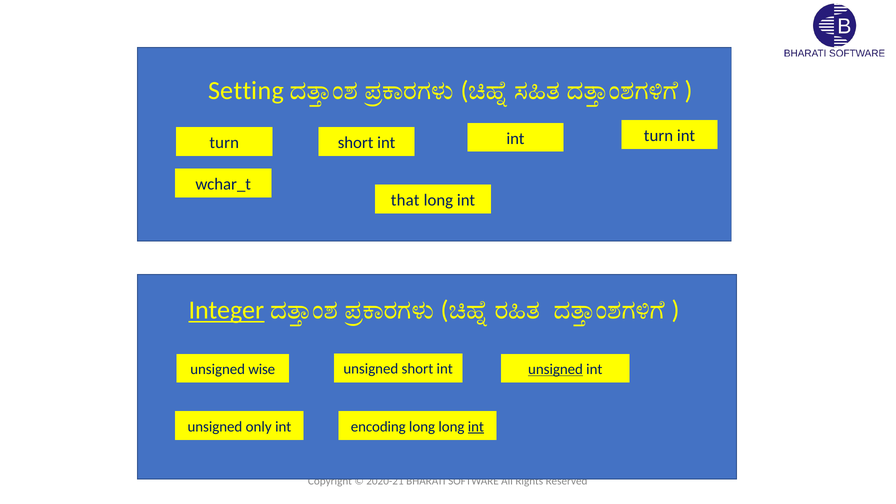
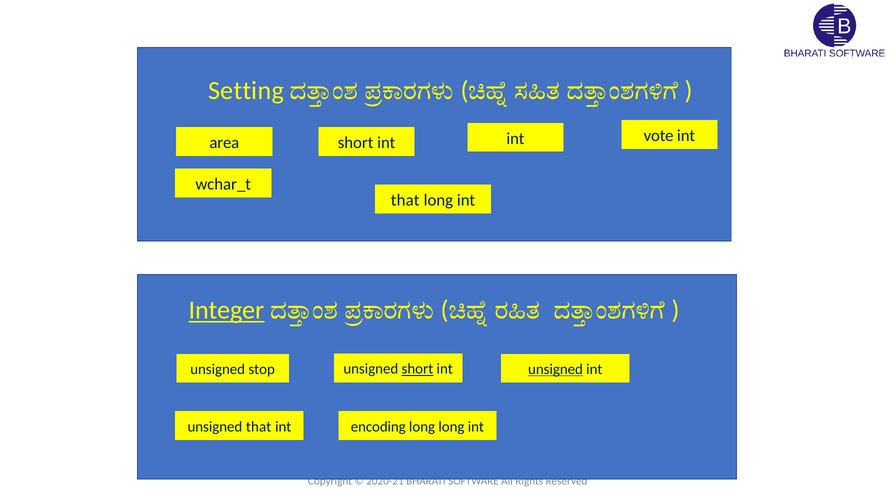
turn at (224, 143): turn -> area
int turn: turn -> vote
wise: wise -> stop
short at (417, 369) underline: none -> present
unsigned only: only -> that
int at (476, 427) underline: present -> none
